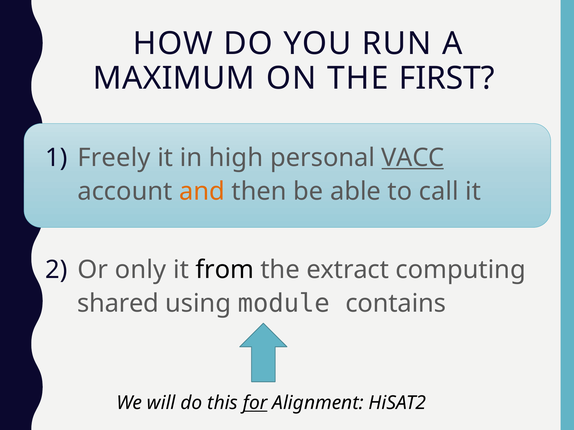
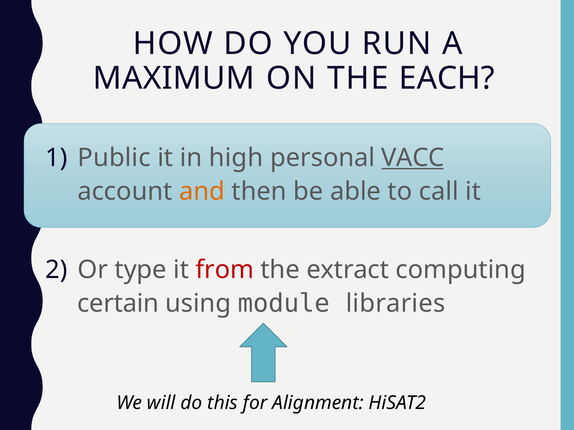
FIRST: FIRST -> EACH
Freely: Freely -> Public
only: only -> type
from colour: black -> red
shared: shared -> certain
contains: contains -> libraries
for underline: present -> none
